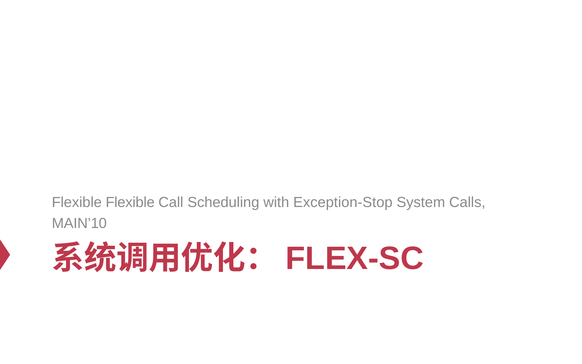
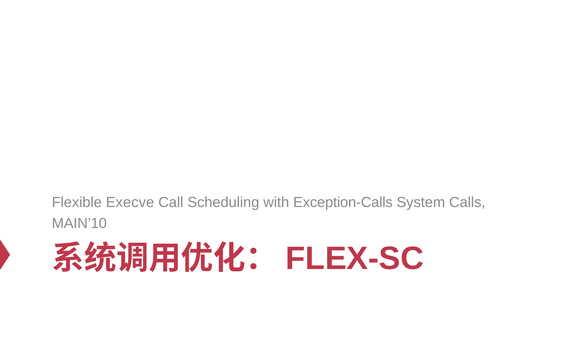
Flexible Flexible: Flexible -> Execve
Exception-Stop: Exception-Stop -> Exception-Calls
